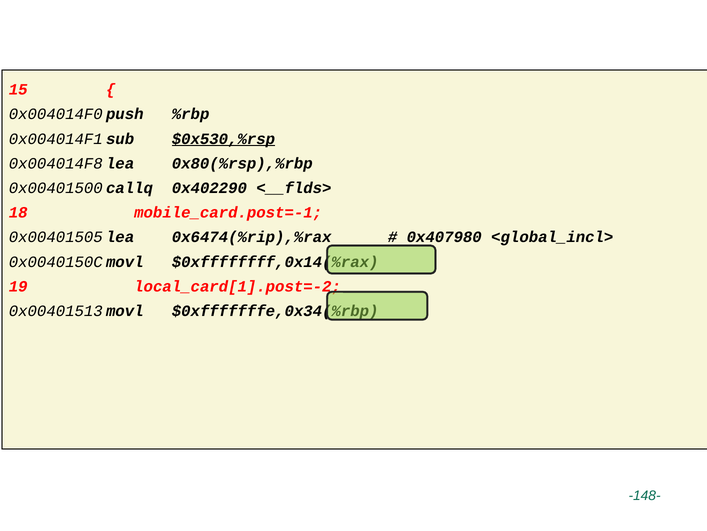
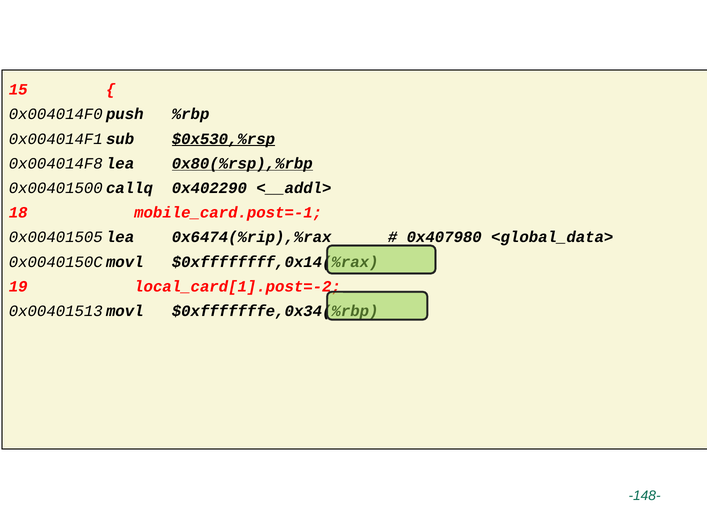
0x80(%rsp),%rbp underline: none -> present
<__flds>: <__flds> -> <__addl>
<global_incl>: <global_incl> -> <global_data>
